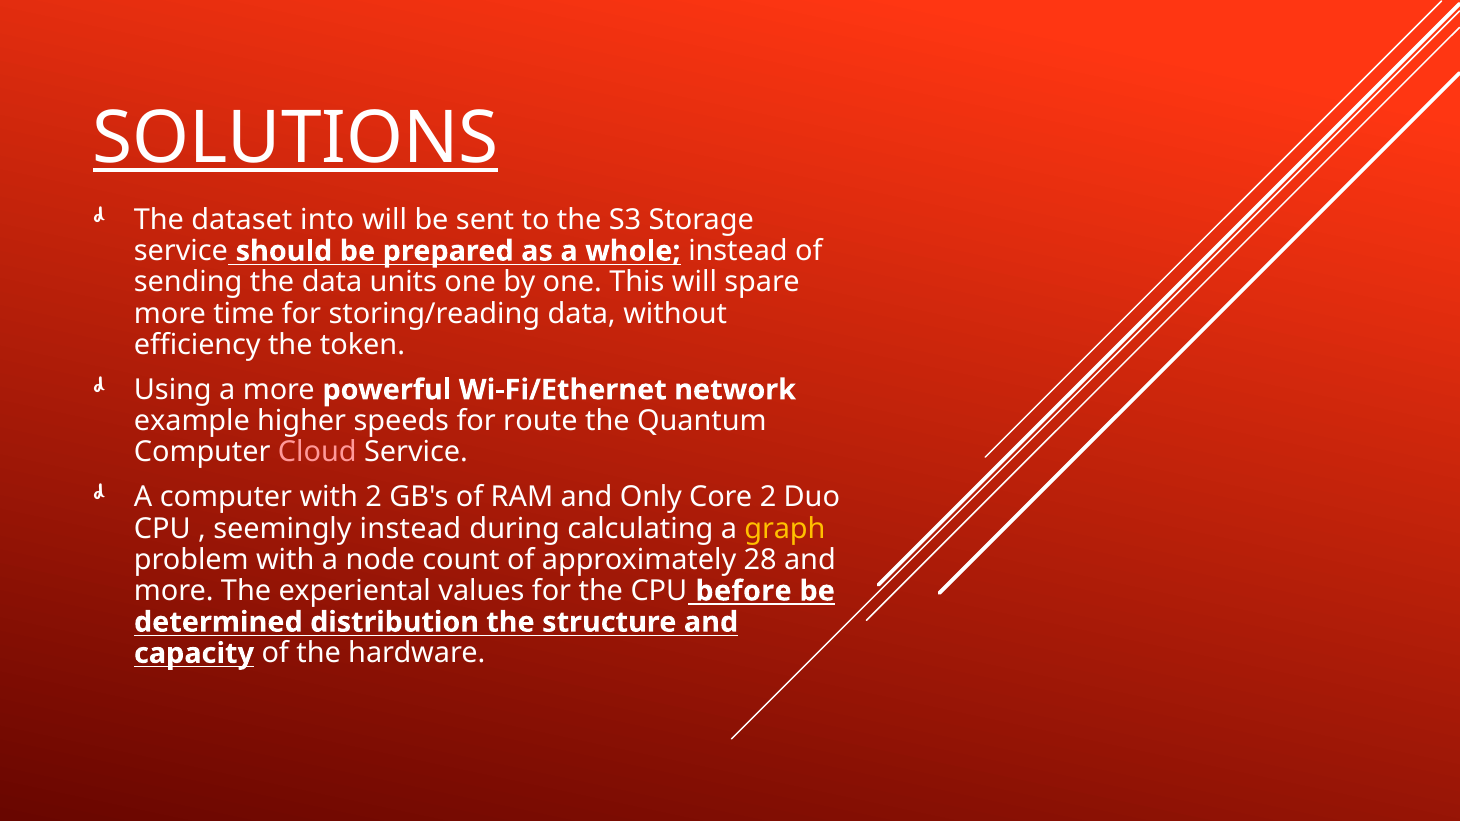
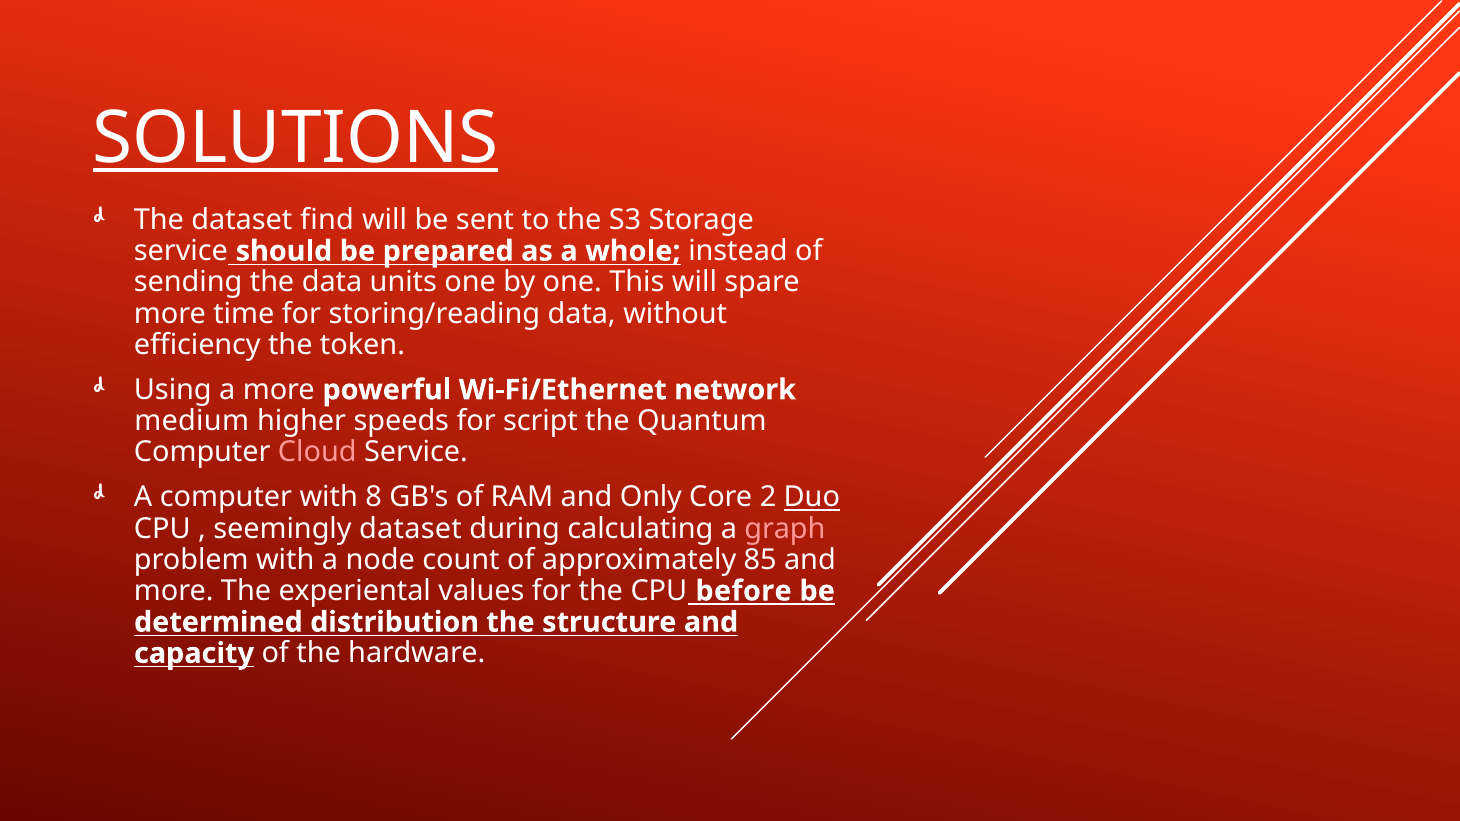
into: into -> find
example: example -> medium
route: route -> script
with 2: 2 -> 8
Duo underline: none -> present
seemingly instead: instead -> dataset
graph colour: yellow -> pink
28: 28 -> 85
